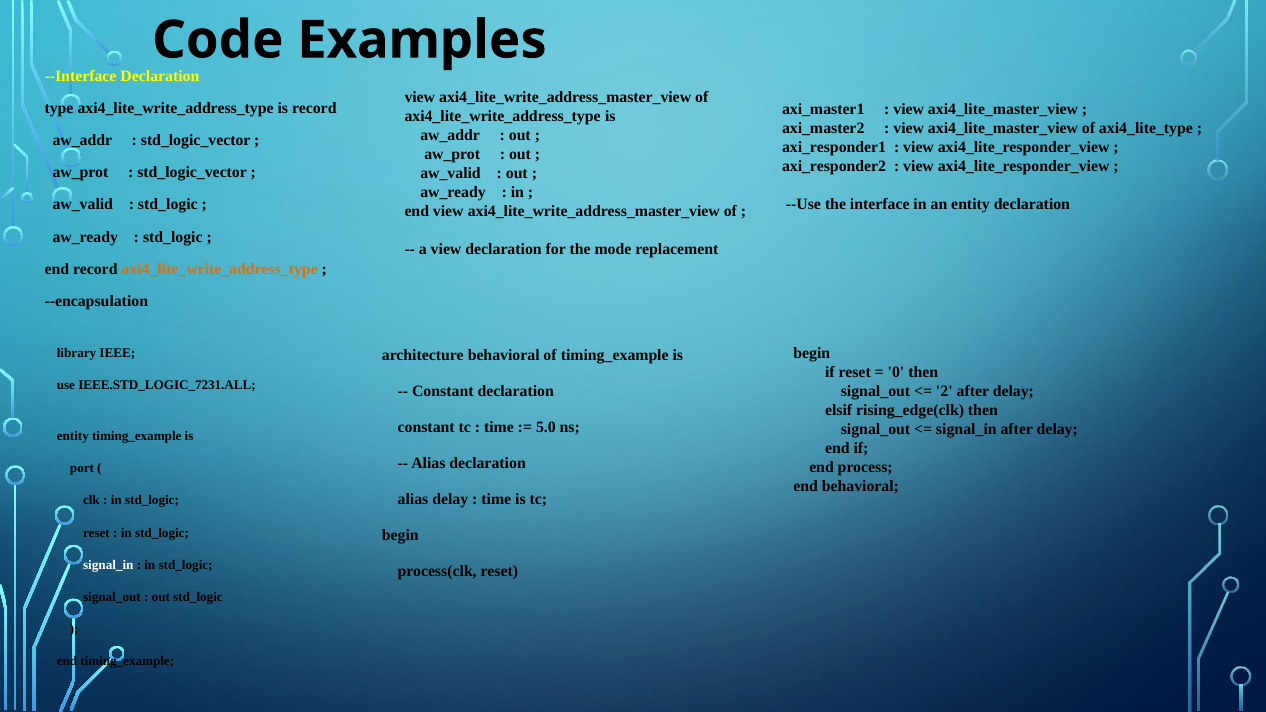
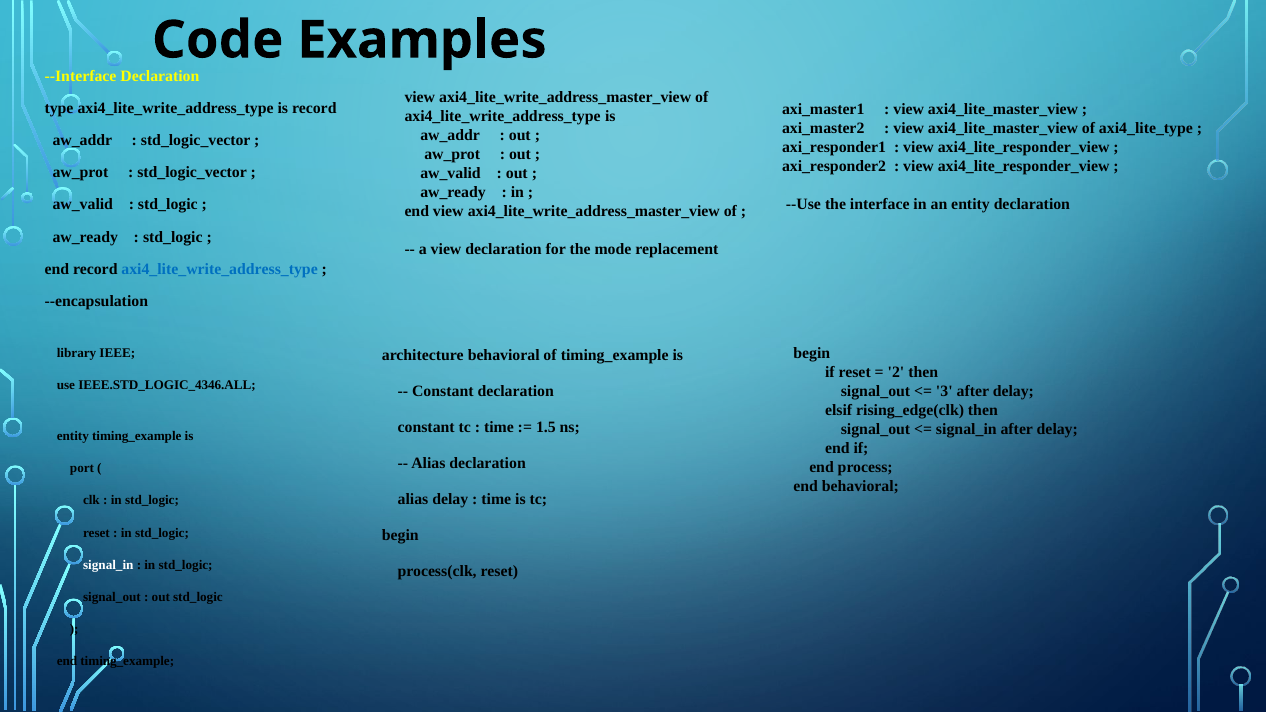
axi4_lite_write_address_type at (220, 269) colour: orange -> blue
0: 0 -> 2
IEEE.STD_LOGIC_7231.ALL: IEEE.STD_LOGIC_7231.ALL -> IEEE.STD_LOGIC_4346.ALL
2: 2 -> 3
5.0: 5.0 -> 1.5
